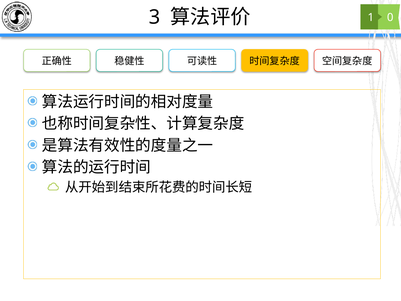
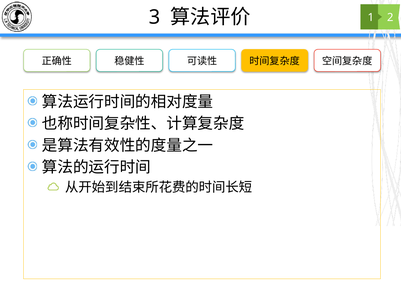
0: 0 -> 2
